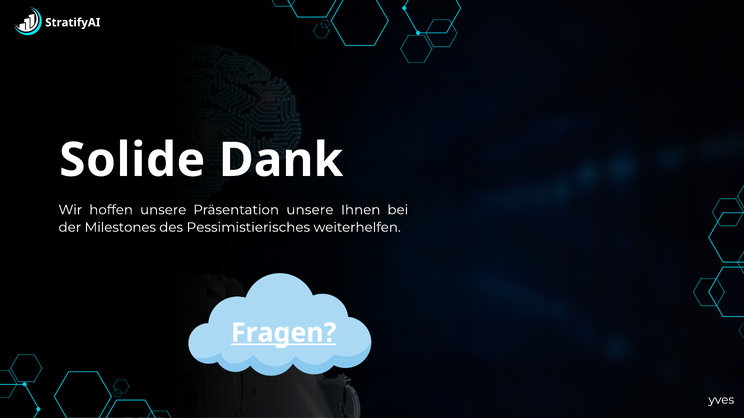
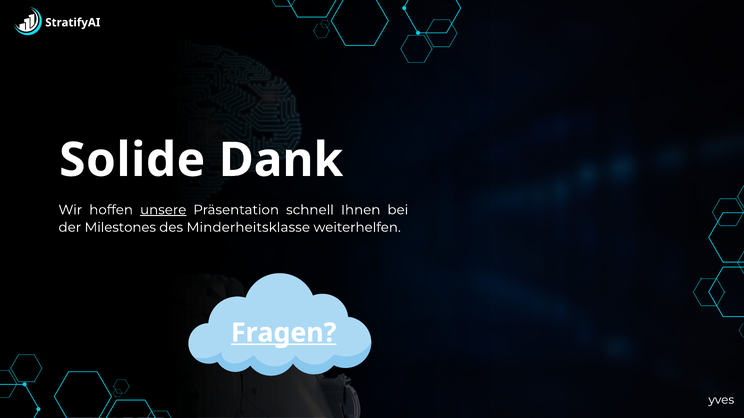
unsere at (163, 210) underline: none -> present
Präsentation unsere: unsere -> schnell
Pessimistierisches: Pessimistierisches -> Minderheitsklasse
